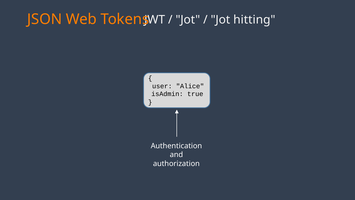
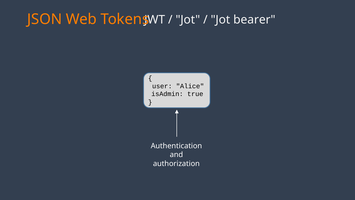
hitting: hitting -> bearer
